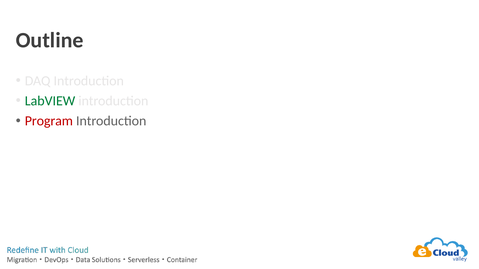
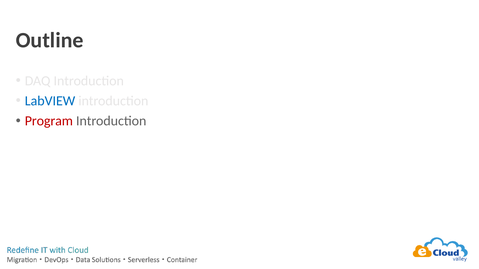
LabVIEW colour: green -> blue
